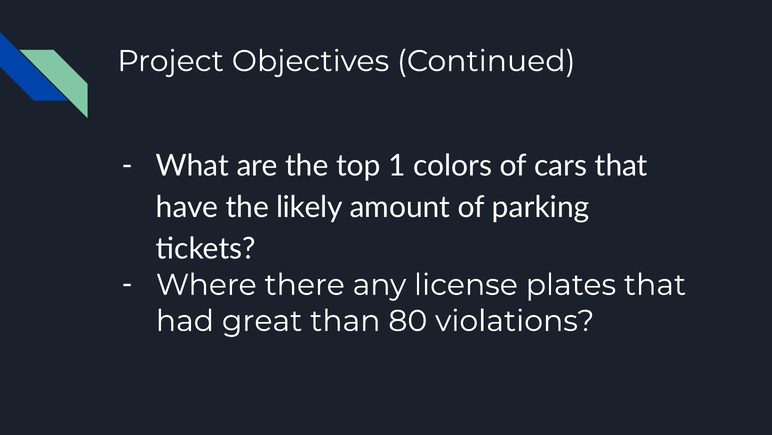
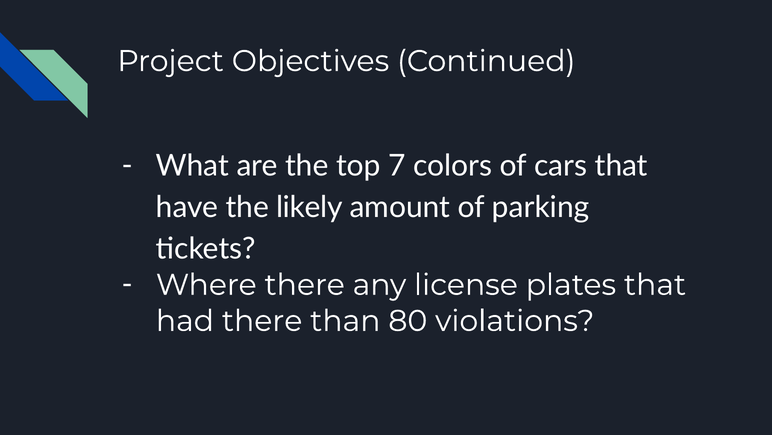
1: 1 -> 7
had great: great -> there
